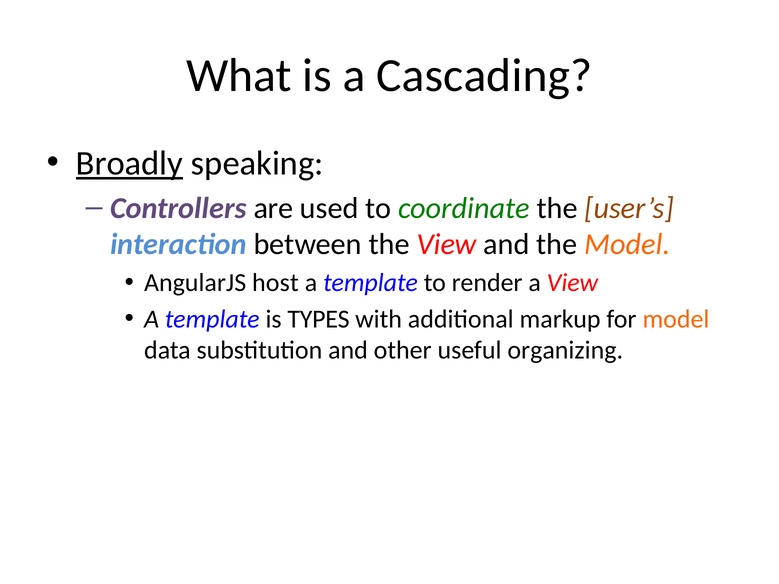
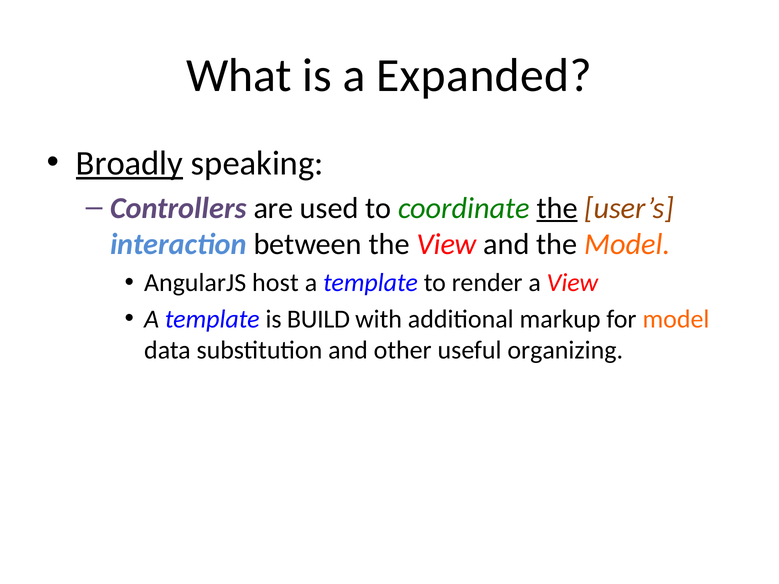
Cascading: Cascading -> Expanded
the at (557, 208) underline: none -> present
TYPES: TYPES -> BUILD
